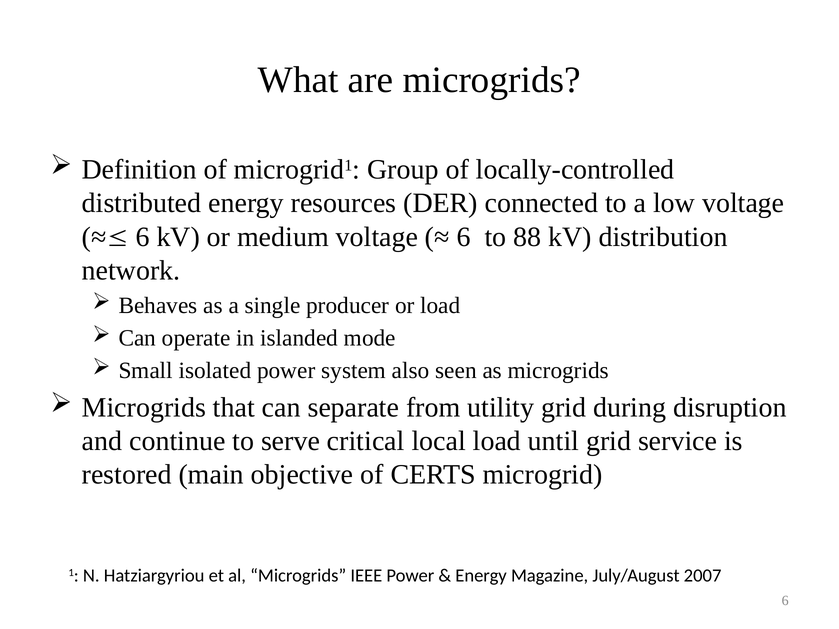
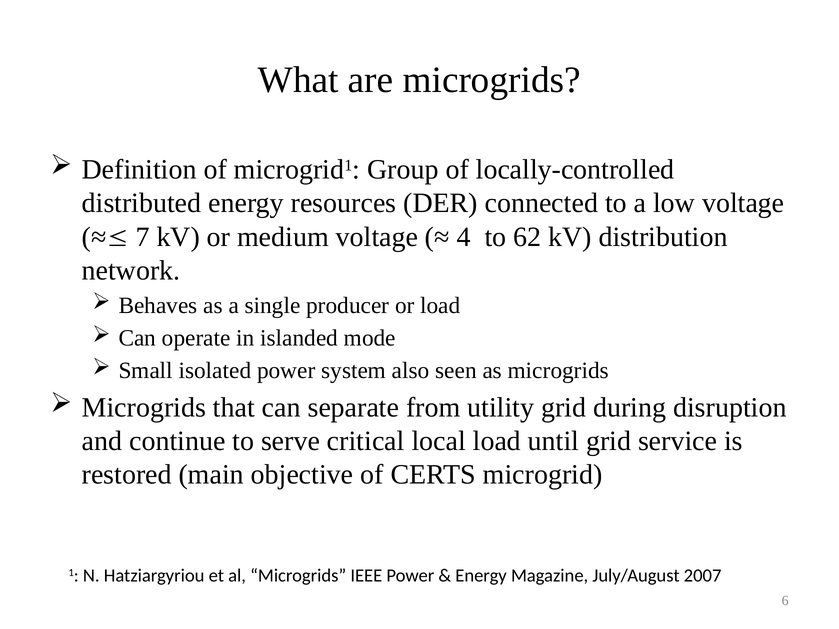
6 at (143, 237): 6 -> 7
6 at (464, 237): 6 -> 4
88: 88 -> 62
